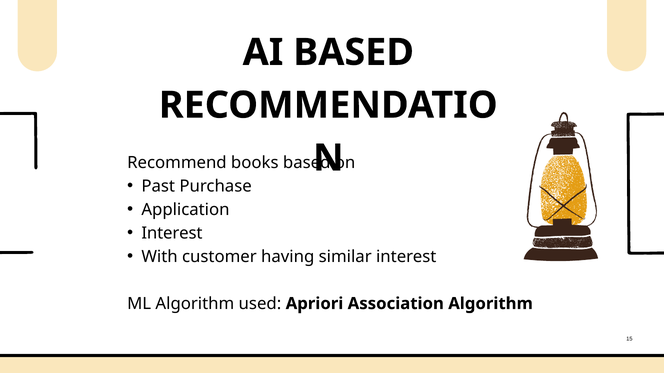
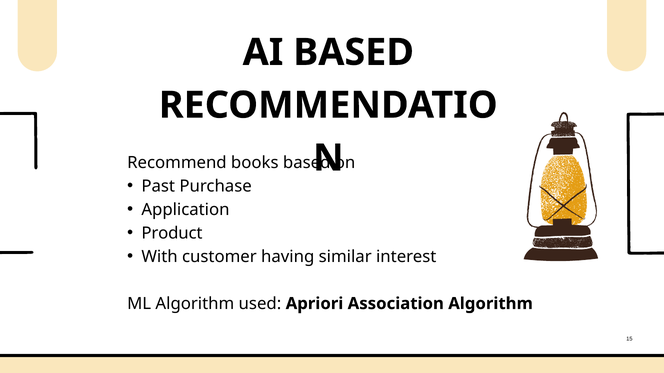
Interest at (172, 233): Interest -> Product
